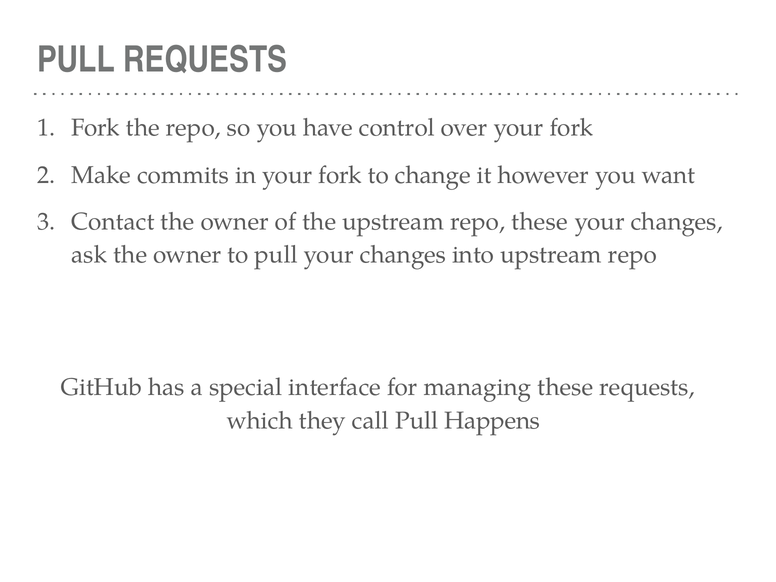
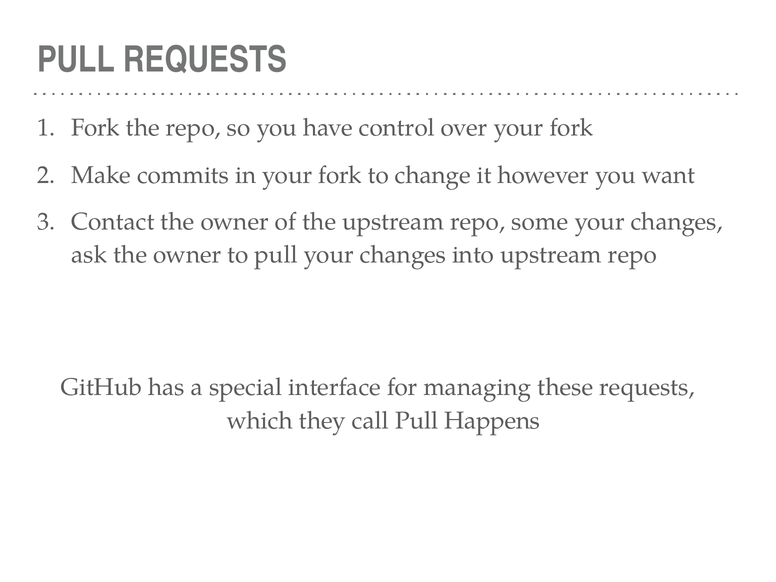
repo these: these -> some
